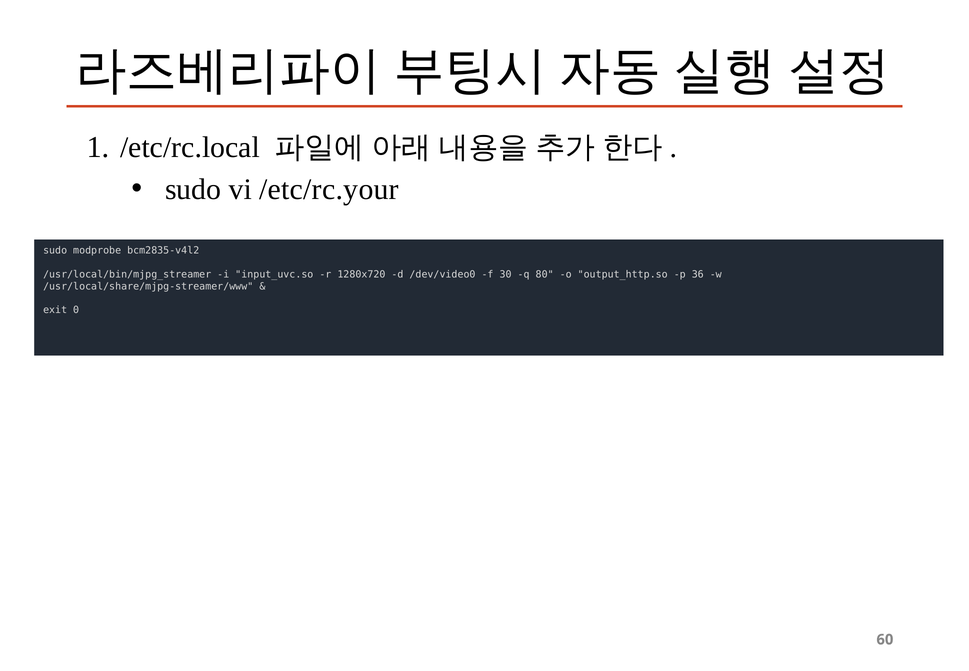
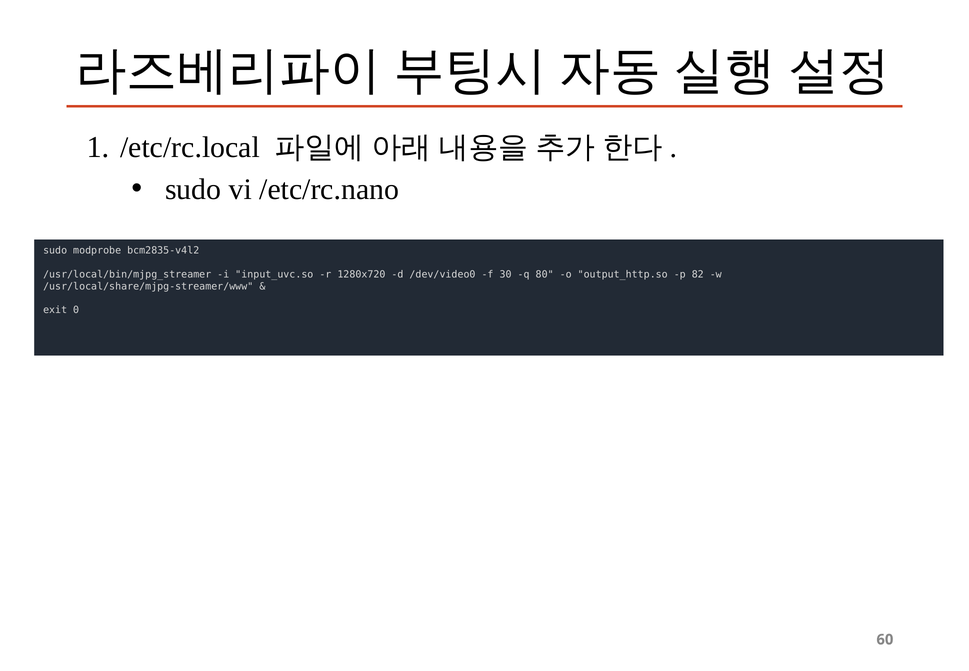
/etc/rc.your: /etc/rc.your -> /etc/rc.nano
36: 36 -> 82
